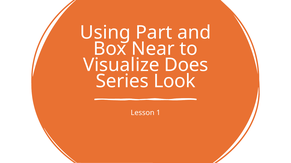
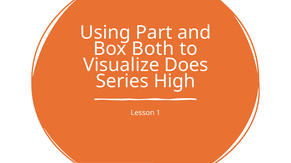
Near: Near -> Both
Look: Look -> High
